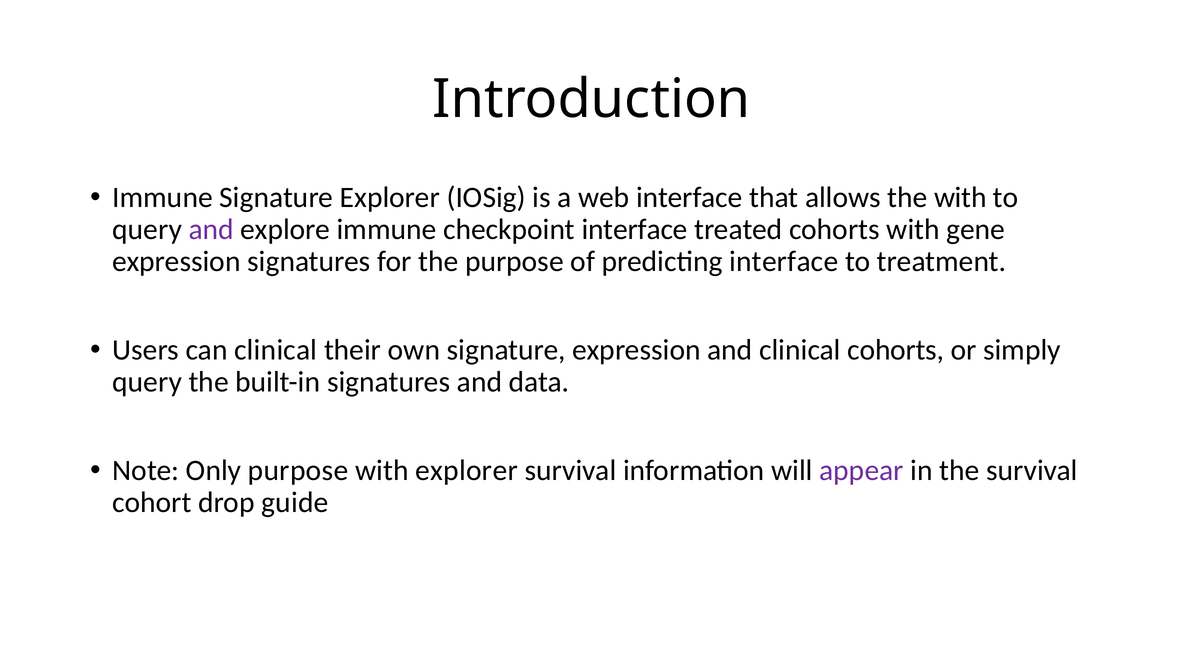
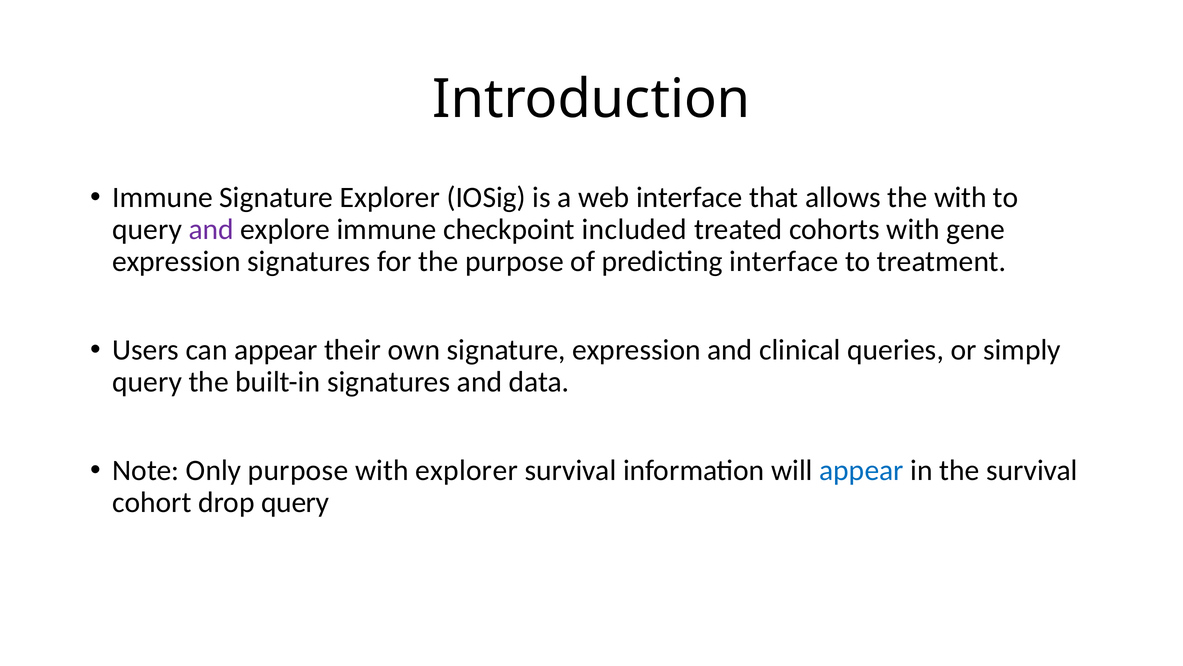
checkpoint interface: interface -> included
can clinical: clinical -> appear
clinical cohorts: cohorts -> queries
appear at (861, 470) colour: purple -> blue
drop guide: guide -> query
